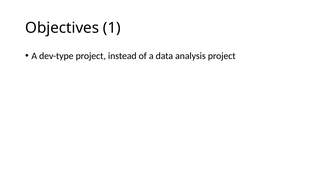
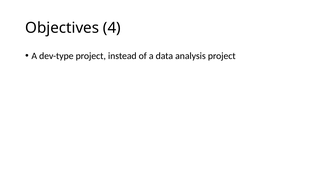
1: 1 -> 4
